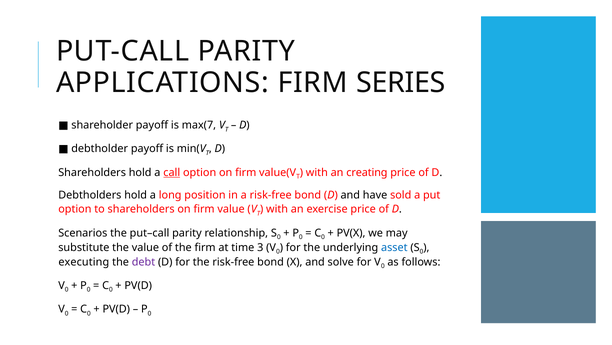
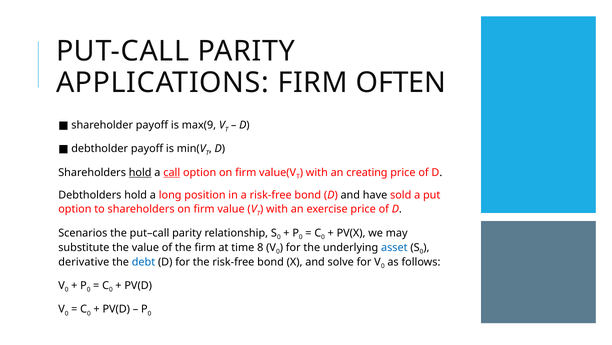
SERIES: SERIES -> OFTEN
max(7: max(7 -> max(9
hold at (140, 172) underline: none -> present
3: 3 -> 8
executing: executing -> derivative
debt colour: purple -> blue
